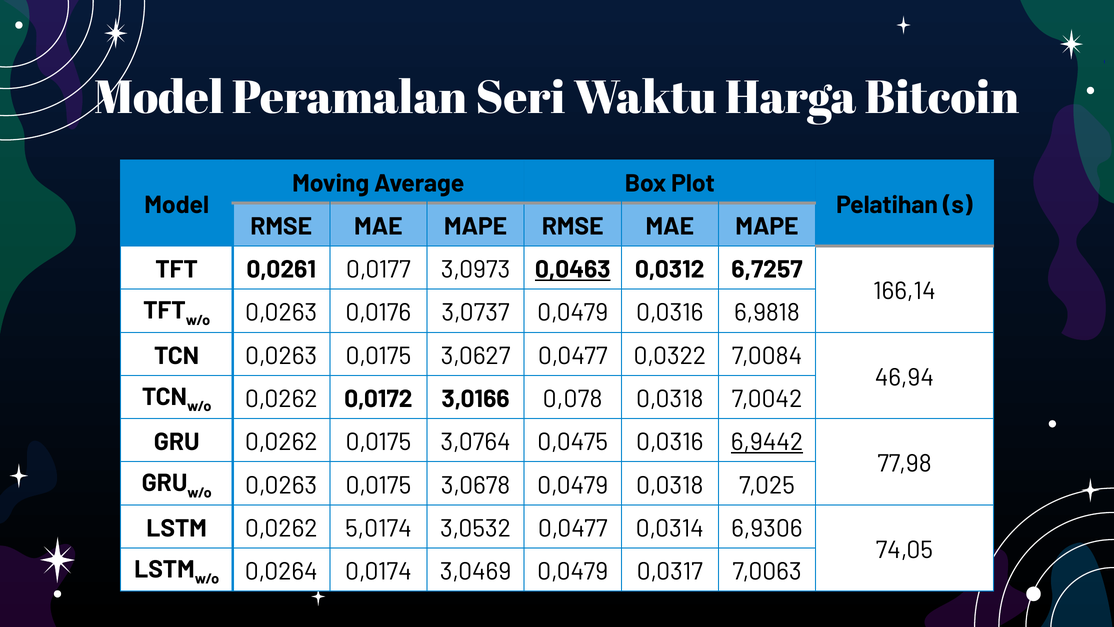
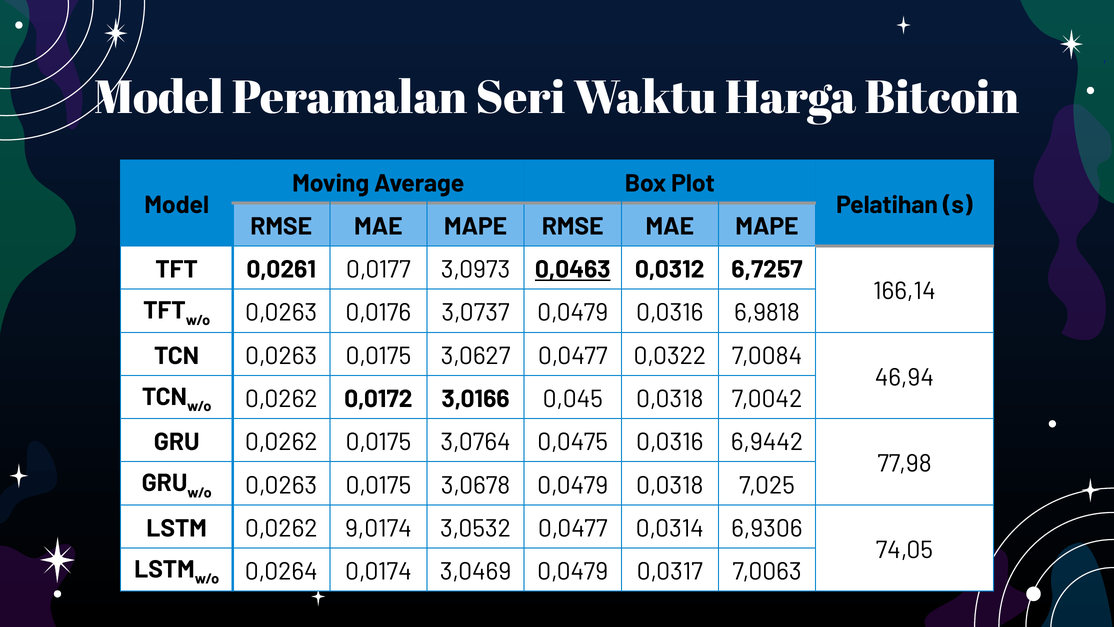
0,078: 0,078 -> 0,045
6,9442 underline: present -> none
5,0174: 5,0174 -> 9,0174
